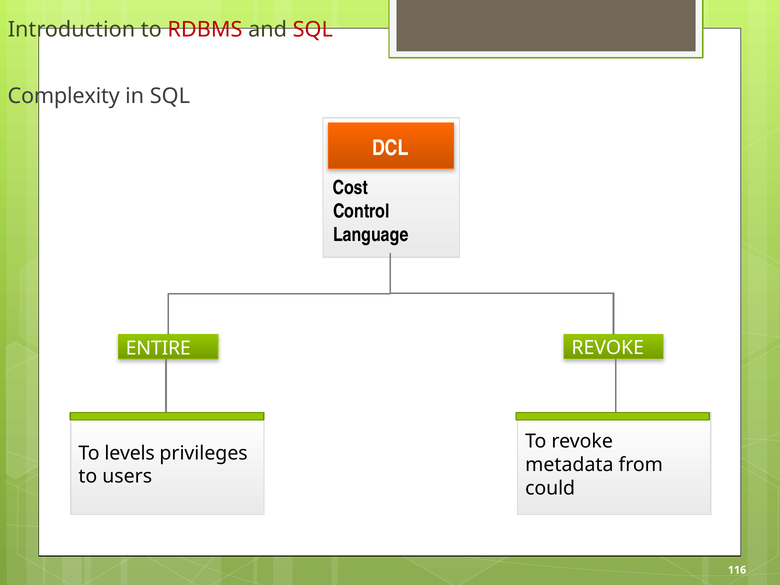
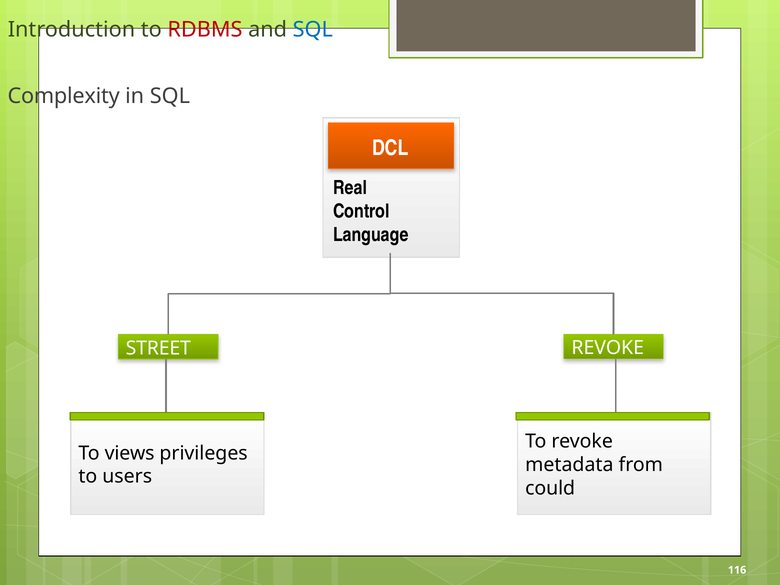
SQL at (313, 30) colour: red -> blue
Cost: Cost -> Real
ENTIRE: ENTIRE -> STREET
levels: levels -> views
